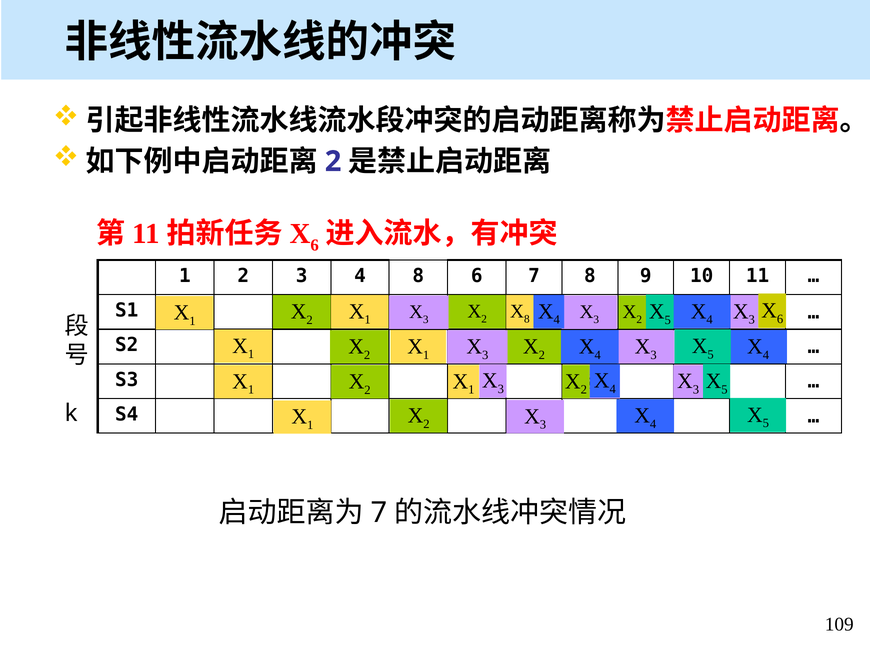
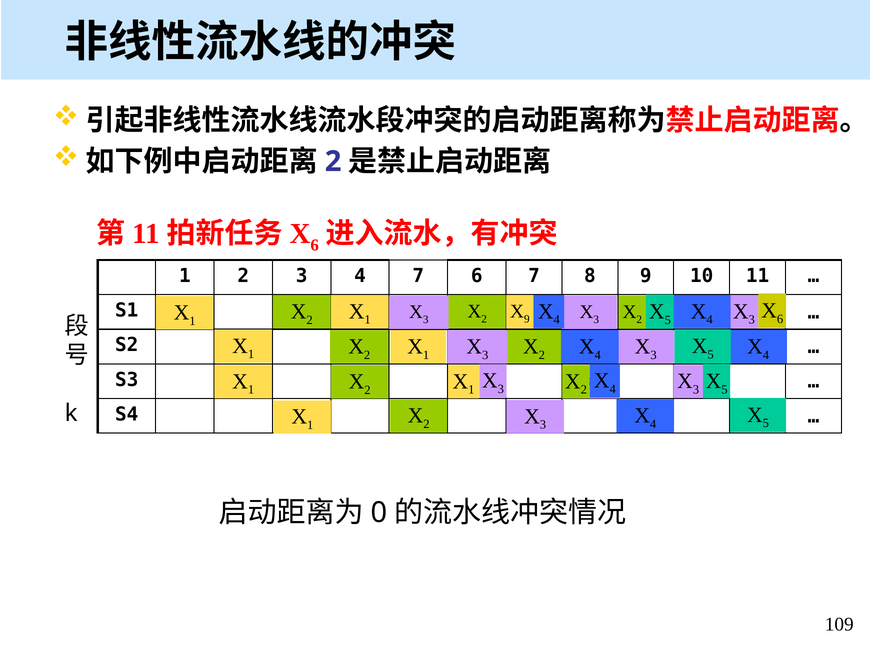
4 8: 8 -> 7
8 at (527, 319): 8 -> 9
7 at (379, 513): 7 -> 0
